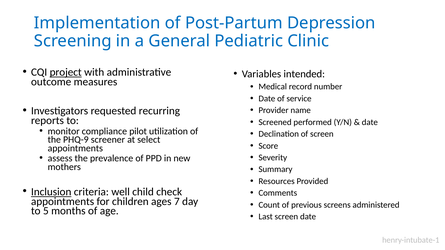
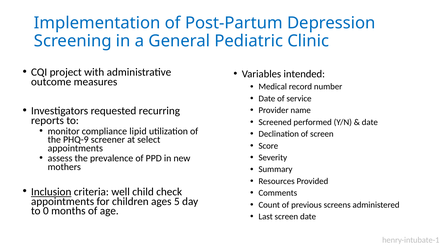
project underline: present -> none
pilot: pilot -> lipid
7: 7 -> 5
5: 5 -> 0
